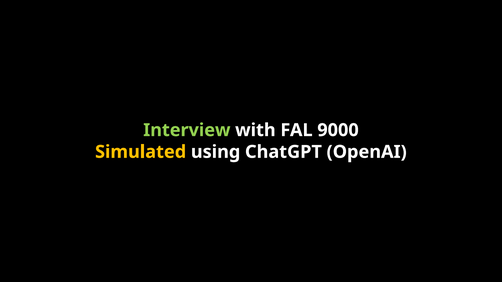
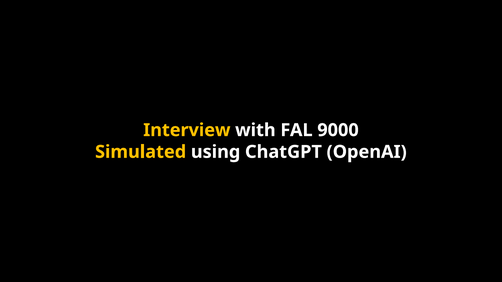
Interview colour: light green -> yellow
